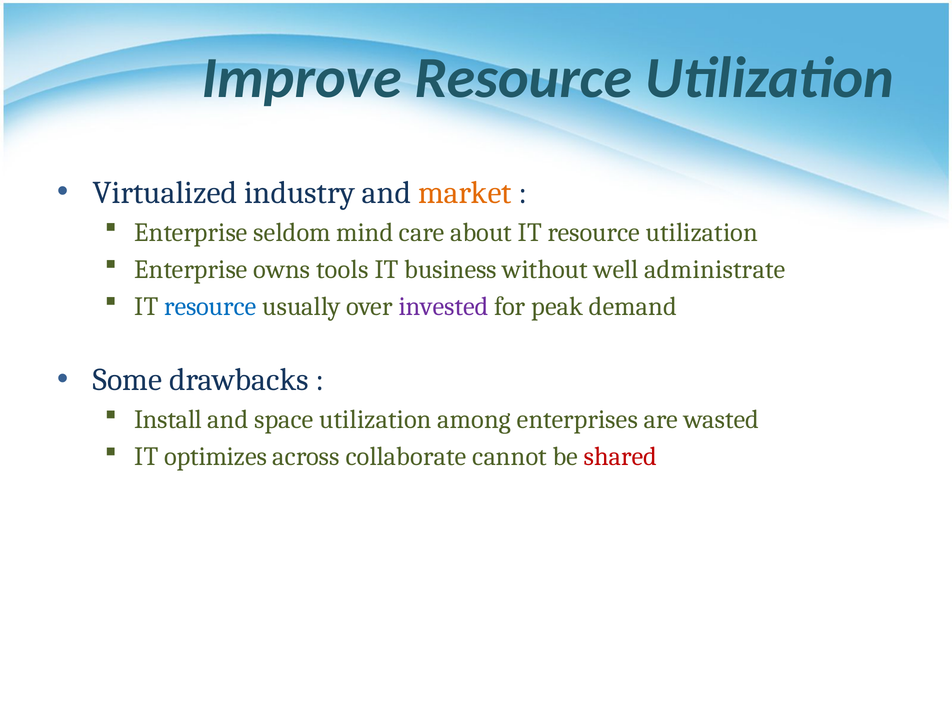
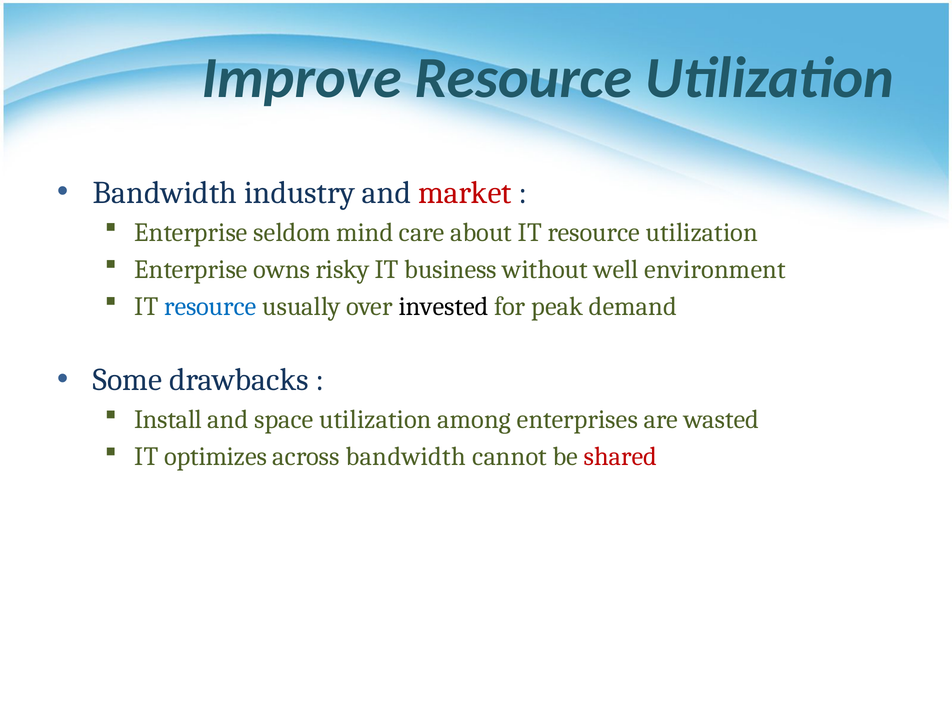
Virtualized at (165, 193): Virtualized -> Bandwidth
market colour: orange -> red
tools: tools -> risky
administrate: administrate -> environment
invested colour: purple -> black
across collaborate: collaborate -> bandwidth
